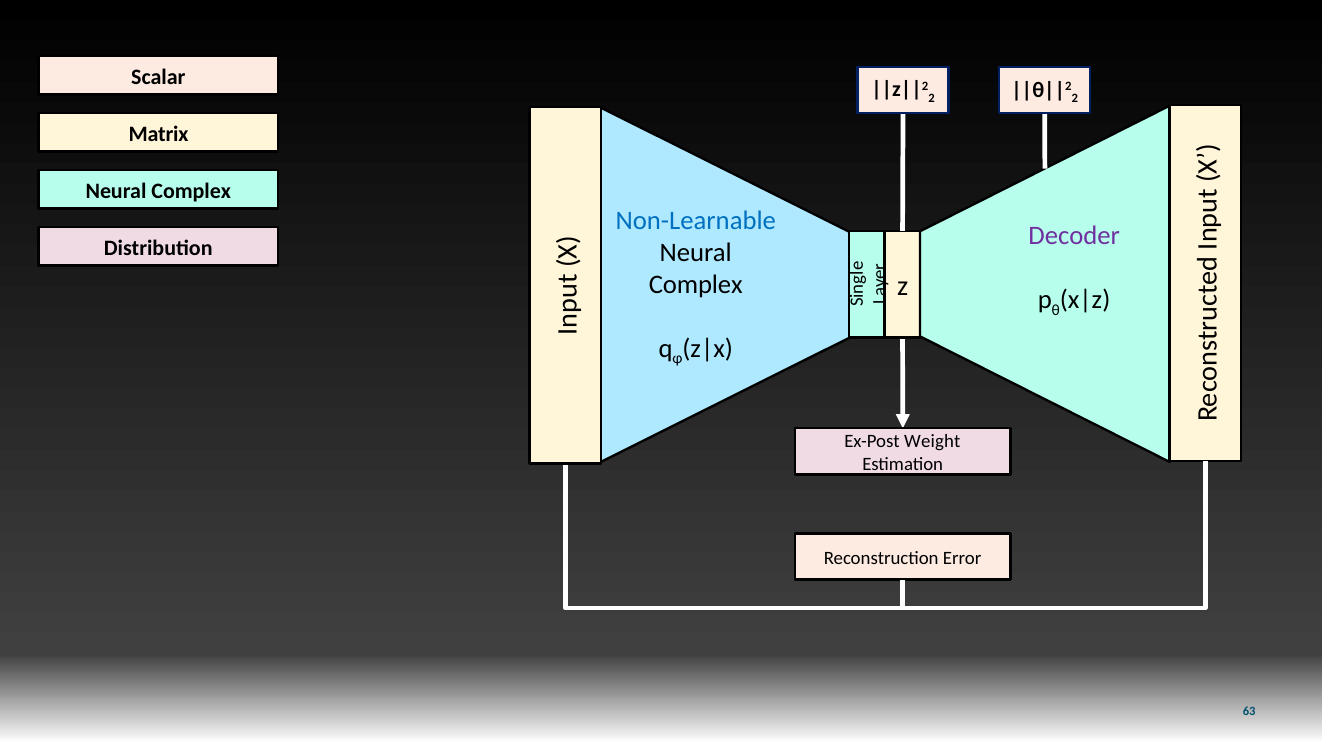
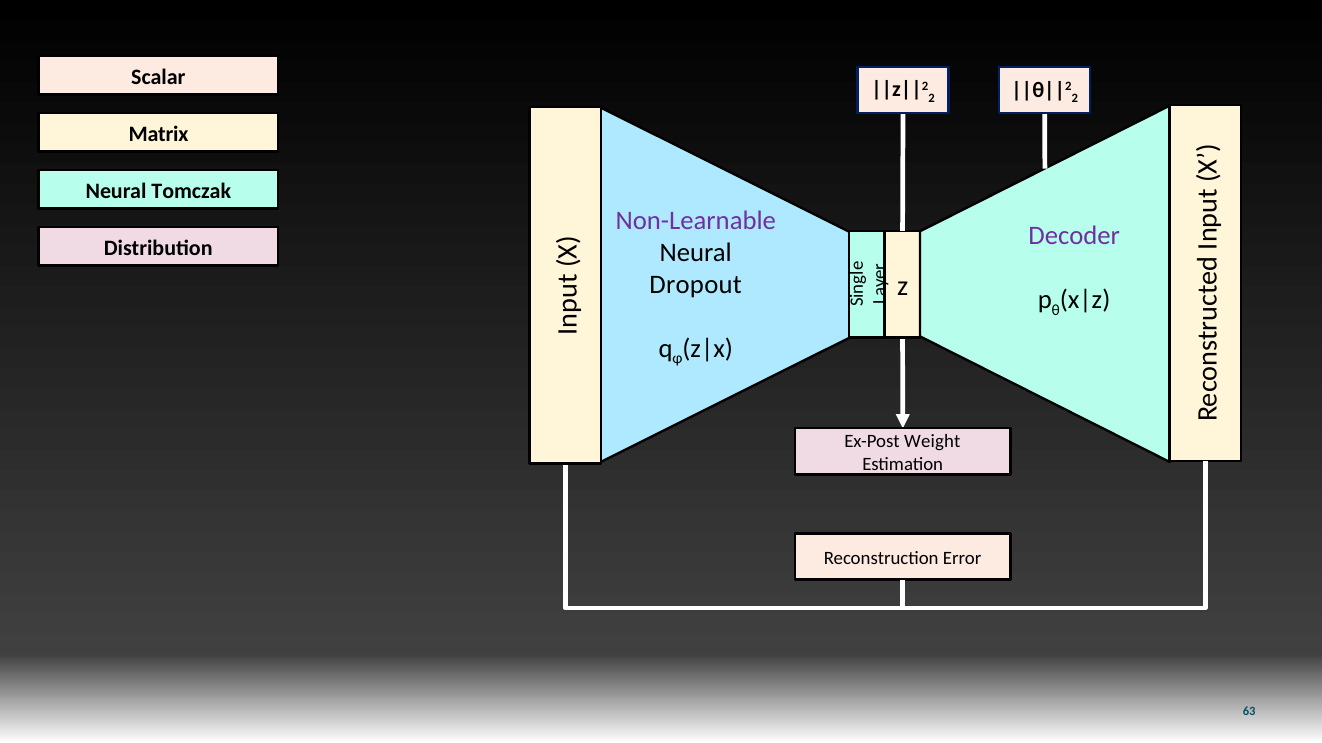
Complex at (191, 191): Complex -> Tomczak
Non-Learnable colour: blue -> purple
Complex at (696, 285): Complex -> Dropout
